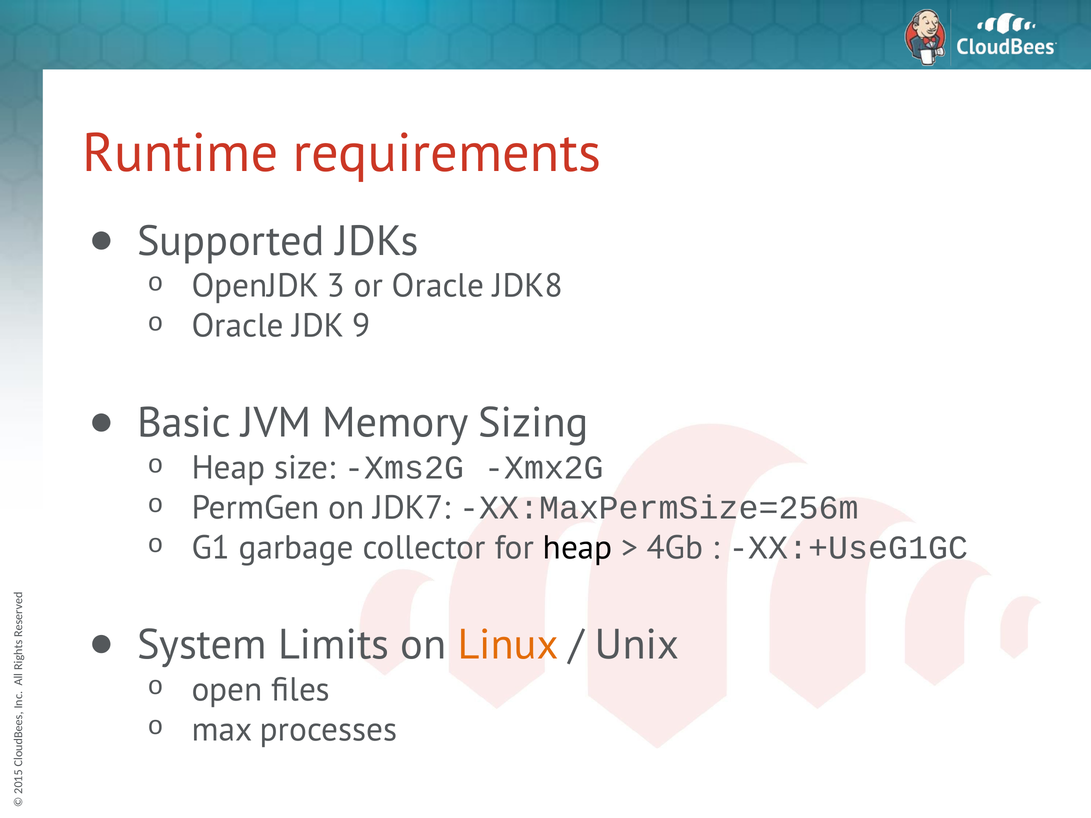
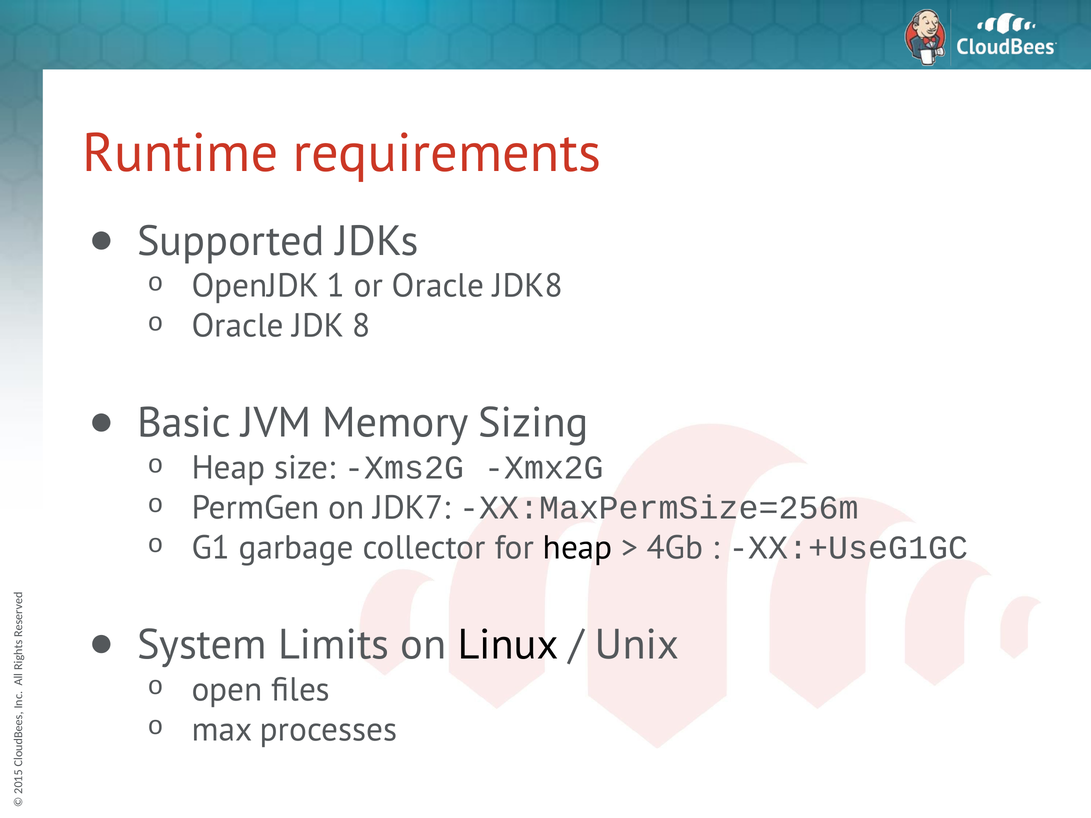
OpenJDK 3: 3 -> 1
9: 9 -> 8
Linux colour: orange -> black
